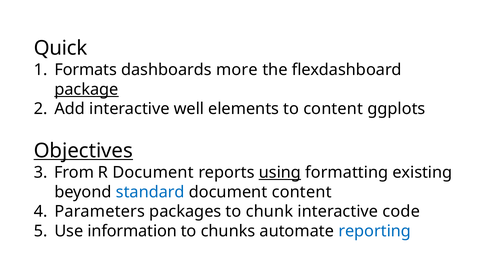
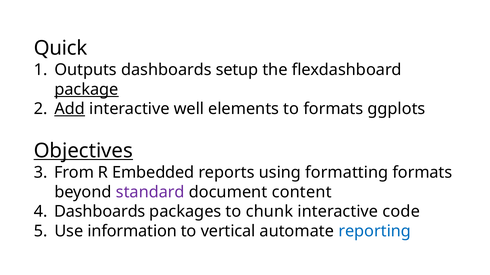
Formats: Formats -> Outputs
more: more -> setup
Add underline: none -> present
to content: content -> formats
R Document: Document -> Embedded
using underline: present -> none
formatting existing: existing -> formats
standard colour: blue -> purple
Parameters at (100, 212): Parameters -> Dashboards
chunks: chunks -> vertical
